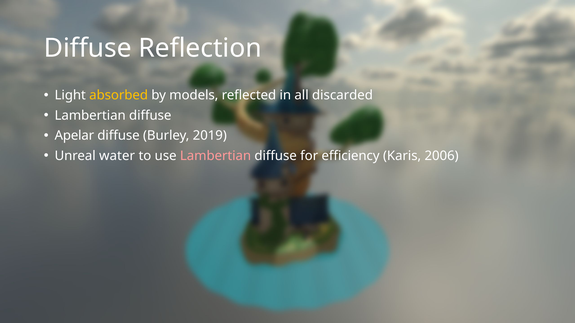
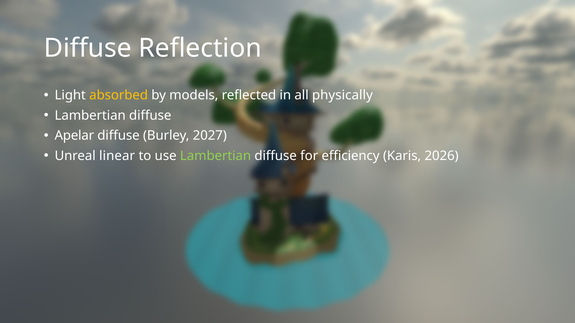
discarded: discarded -> physically
2019: 2019 -> 2027
water: water -> linear
Lambertian at (216, 156) colour: pink -> light green
2006: 2006 -> 2026
